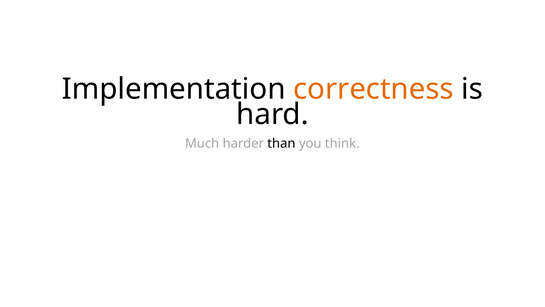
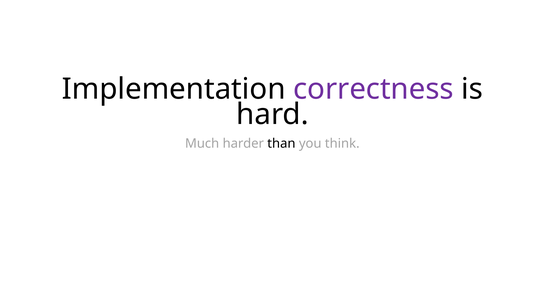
correctness colour: orange -> purple
